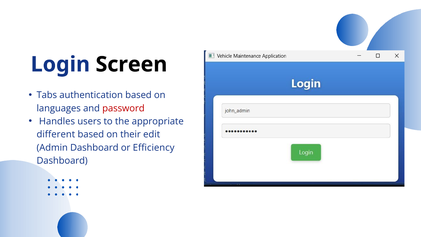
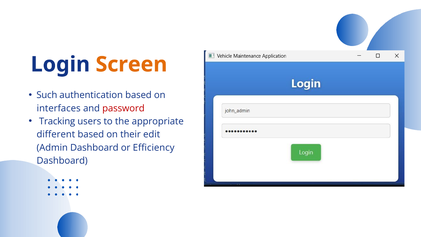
Screen colour: black -> orange
Tabs: Tabs -> Such
languages: languages -> interfaces
Handles: Handles -> Tracking
